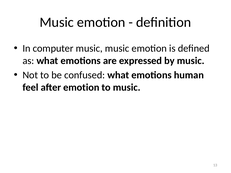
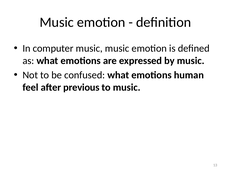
after emotion: emotion -> previous
